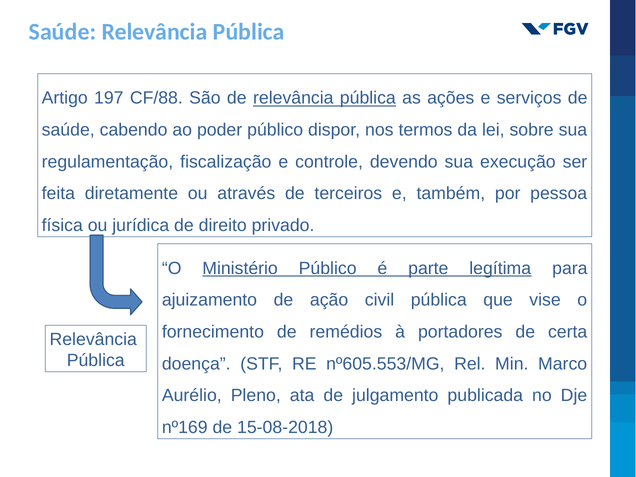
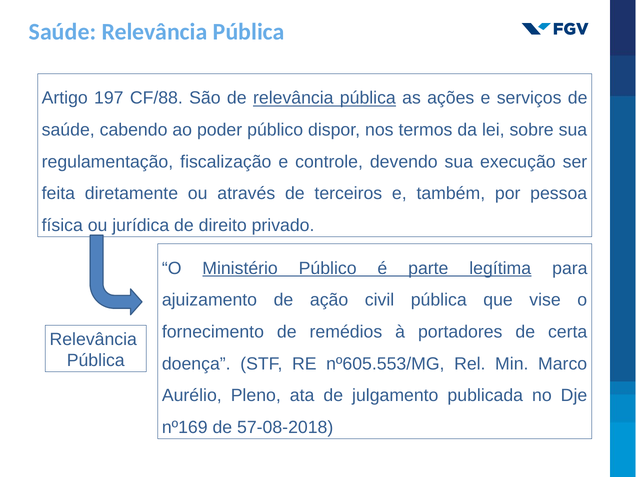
15-08-2018: 15-08-2018 -> 57-08-2018
